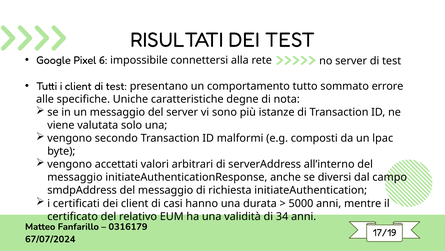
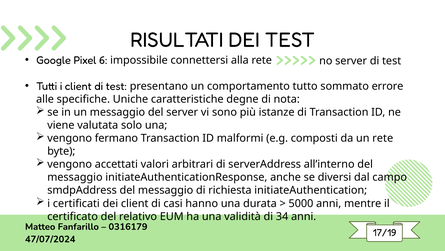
secondo: secondo -> fermano
un lpac: lpac -> rete
67/07/2024: 67/07/2024 -> 47/07/2024
